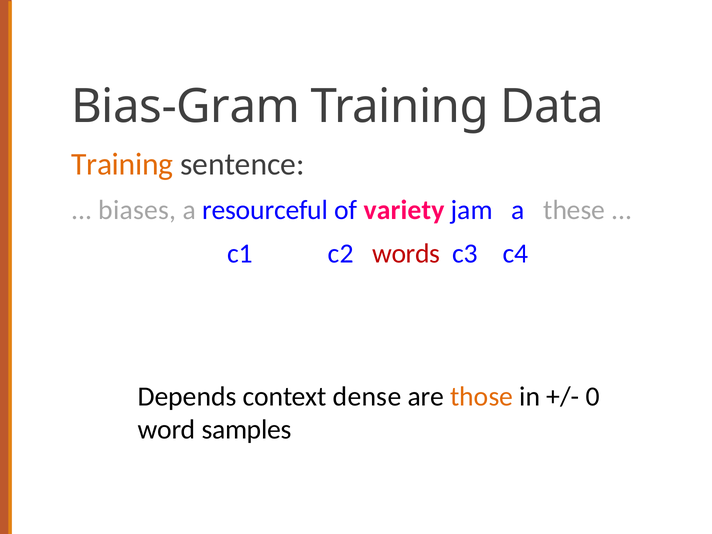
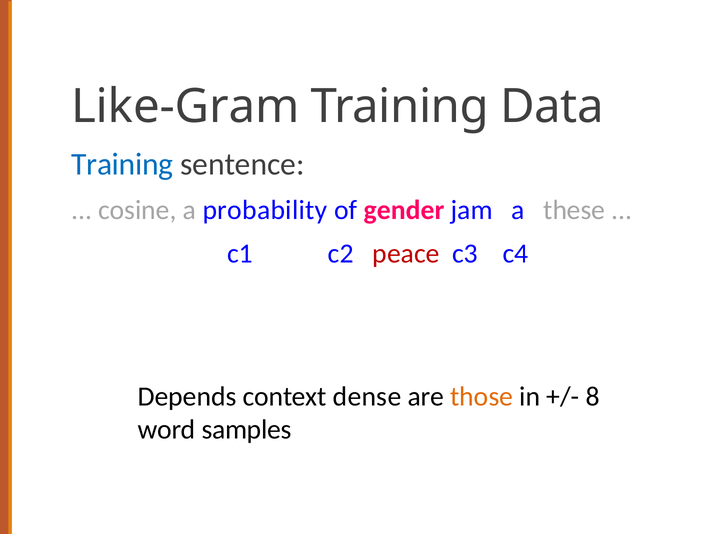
Bias-Gram: Bias-Gram -> Like-Gram
Training at (122, 164) colour: orange -> blue
biases: biases -> cosine
resourceful: resourceful -> probability
variety: variety -> gender
words: words -> peace
0: 0 -> 8
